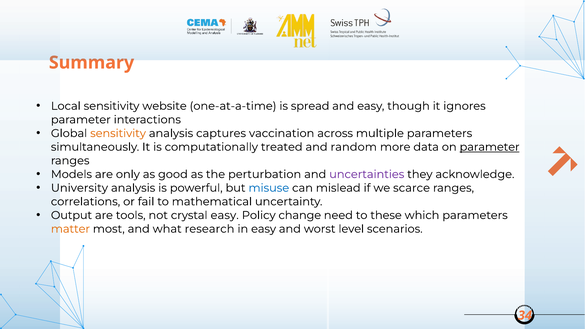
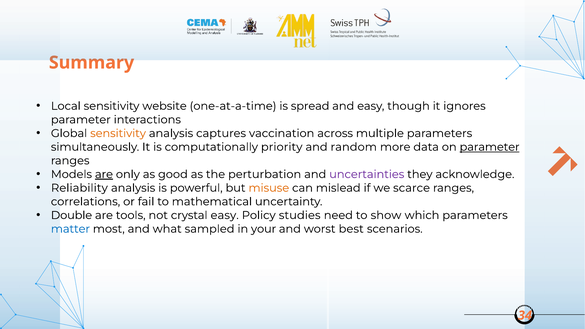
treated: treated -> priority
are at (104, 174) underline: none -> present
University: University -> Reliability
misuse colour: blue -> orange
Output: Output -> Double
change: change -> studies
these: these -> show
matter colour: orange -> blue
research: research -> sampled
in easy: easy -> your
level: level -> best
